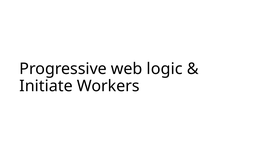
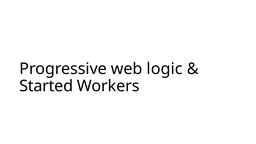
Initiate: Initiate -> Started
